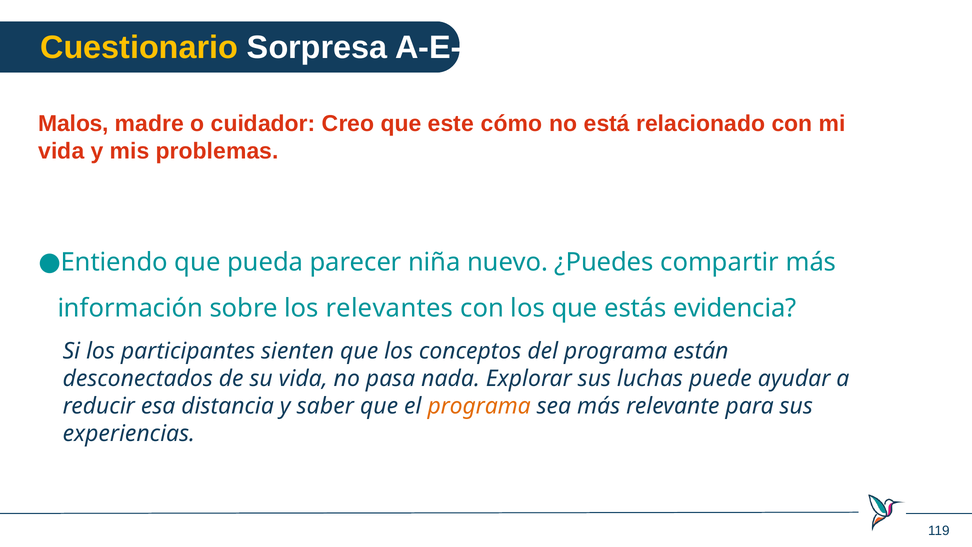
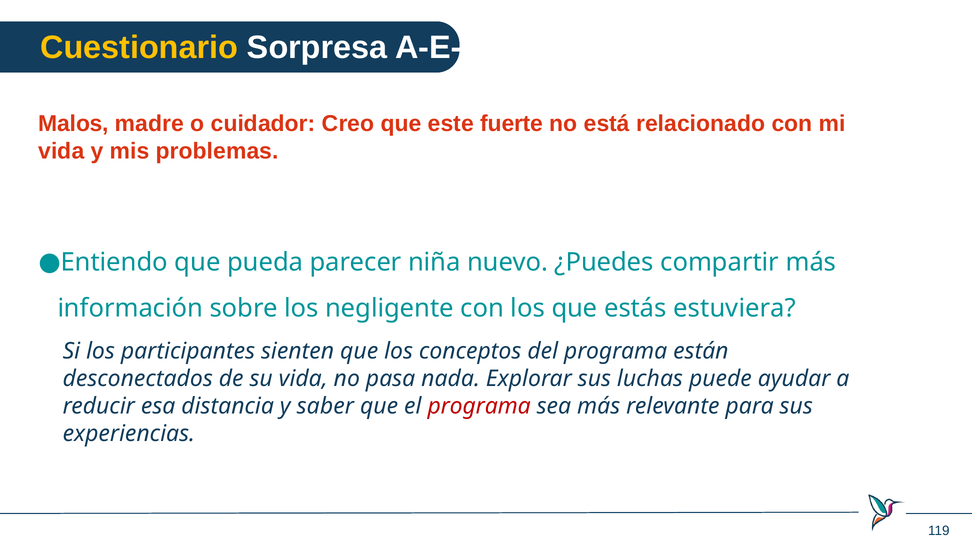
cómo: cómo -> fuerte
relevantes: relevantes -> negligente
evidencia: evidencia -> estuviera
programa at (479, 406) colour: orange -> red
